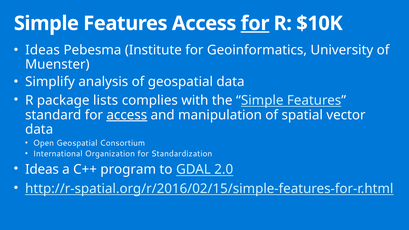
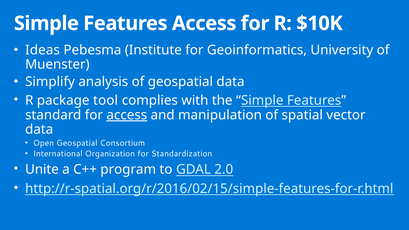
for at (255, 23) underline: present -> none
lists: lists -> tool
Ideas at (42, 170): Ideas -> Unite
